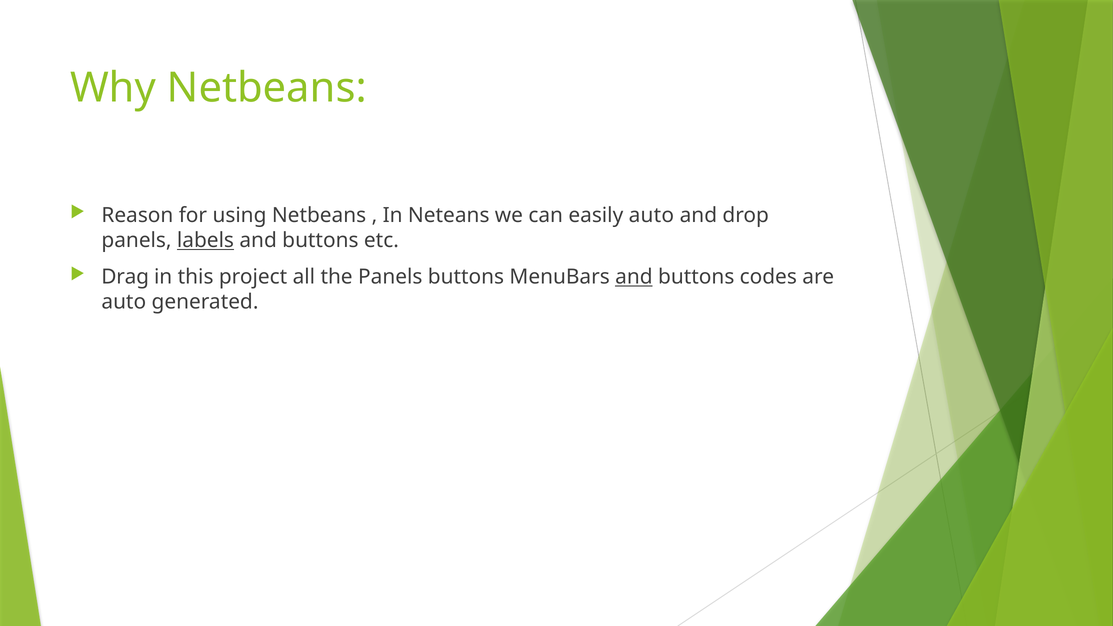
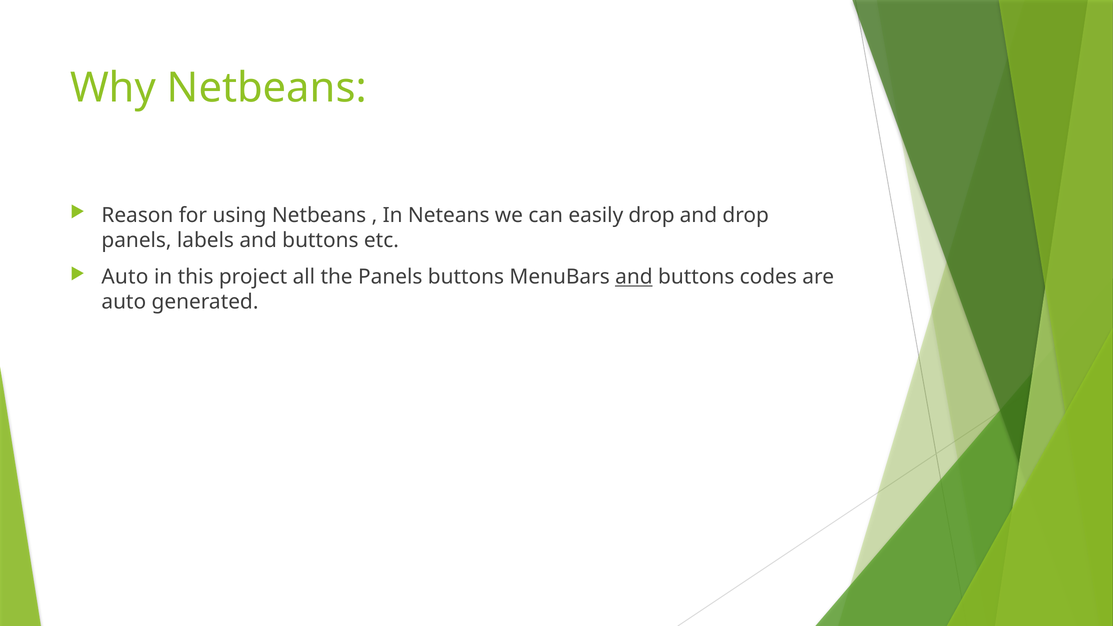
easily auto: auto -> drop
labels underline: present -> none
Drag at (125, 277): Drag -> Auto
